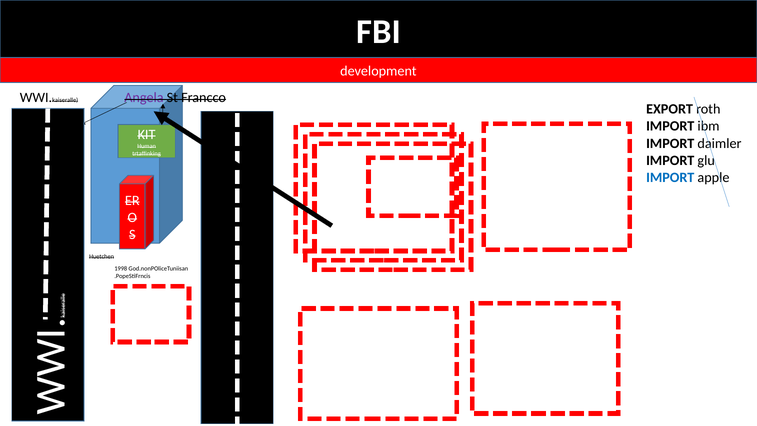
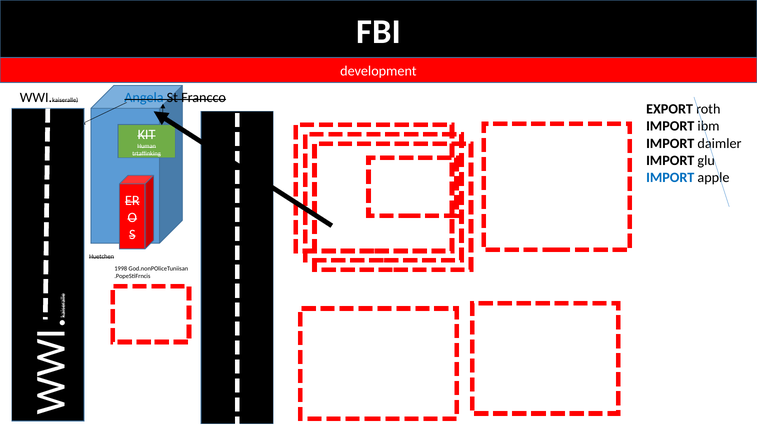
Angela colour: purple -> blue
